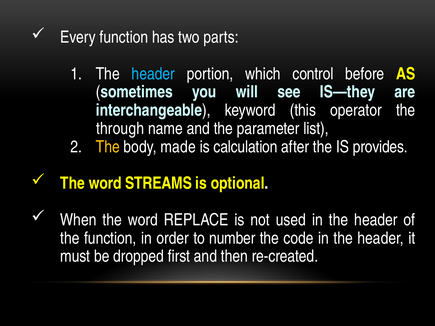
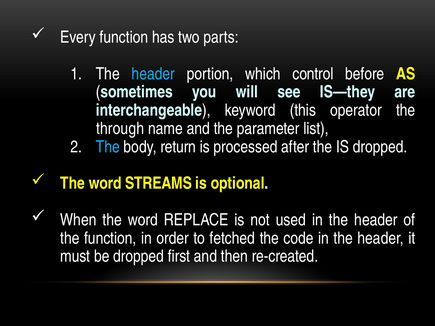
The at (108, 147) colour: yellow -> light blue
made: made -> return
calculation: calculation -> processed
IS provides: provides -> dropped
number: number -> fetched
